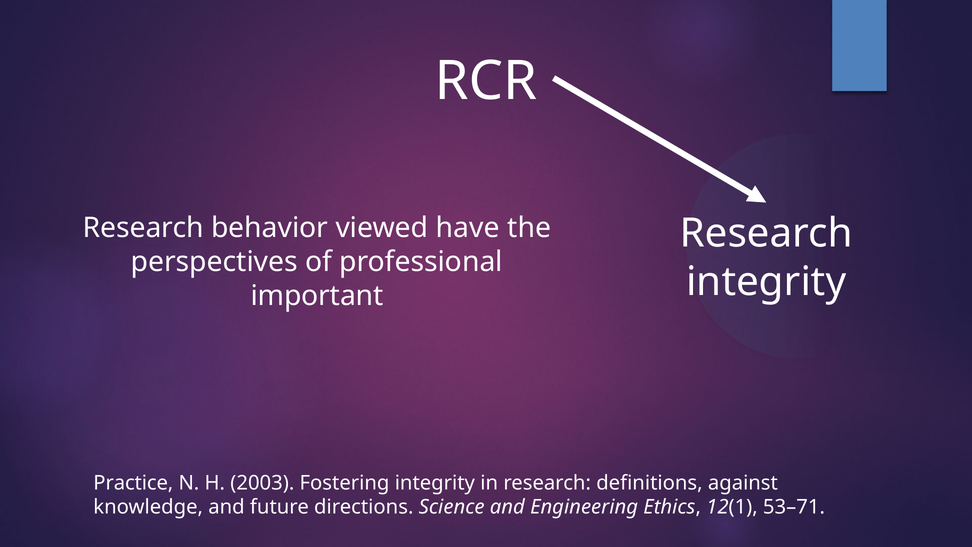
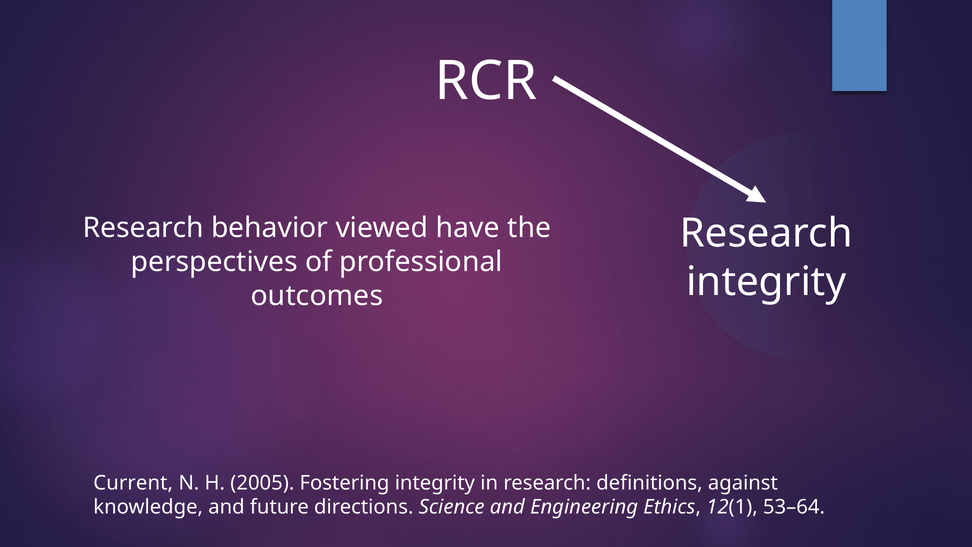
important: important -> outcomes
Practice: Practice -> Current
2003: 2003 -> 2005
53–71: 53–71 -> 53–64
